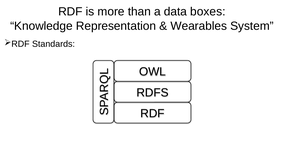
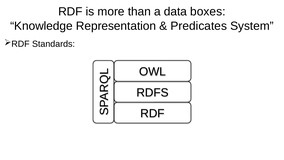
Wearables: Wearables -> Predicates
